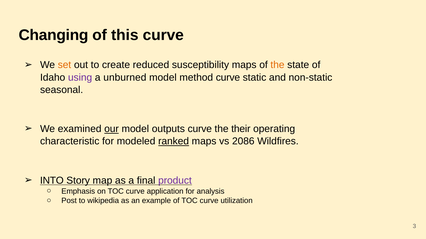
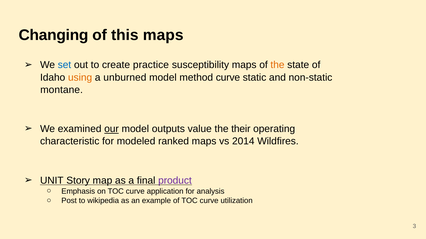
this curve: curve -> maps
set colour: orange -> blue
reduced: reduced -> practice
using colour: purple -> orange
seasonal: seasonal -> montane
outputs curve: curve -> value
ranked underline: present -> none
2086: 2086 -> 2014
INTO: INTO -> UNIT
